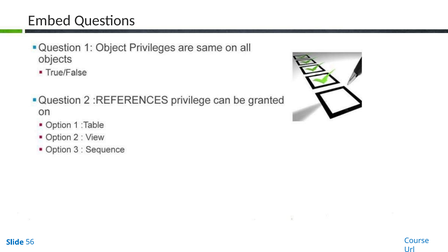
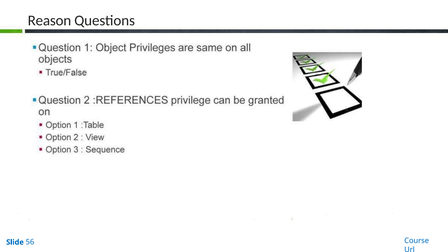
Embed: Embed -> Reason
